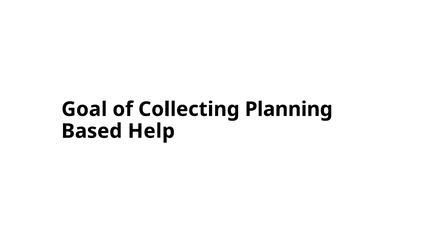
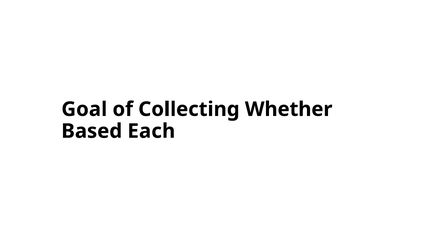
Planning: Planning -> Whether
Help: Help -> Each
